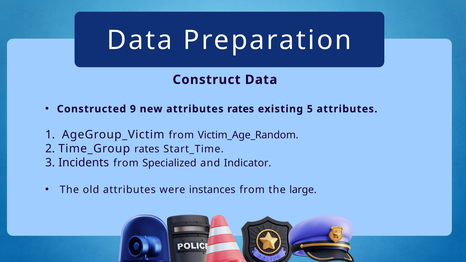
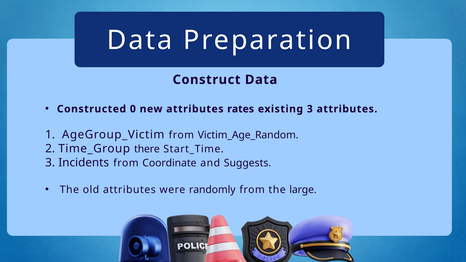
9: 9 -> 0
existing 5: 5 -> 3
Time_Group rates: rates -> there
Specialized: Specialized -> Coordinate
Indicator: Indicator -> Suggests
instances: instances -> randomly
